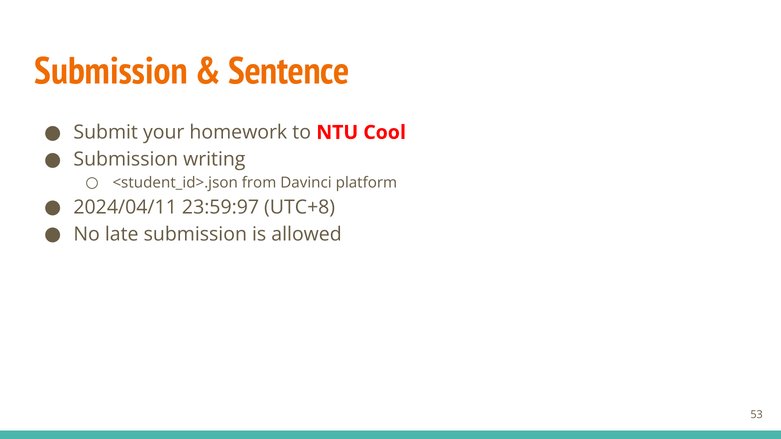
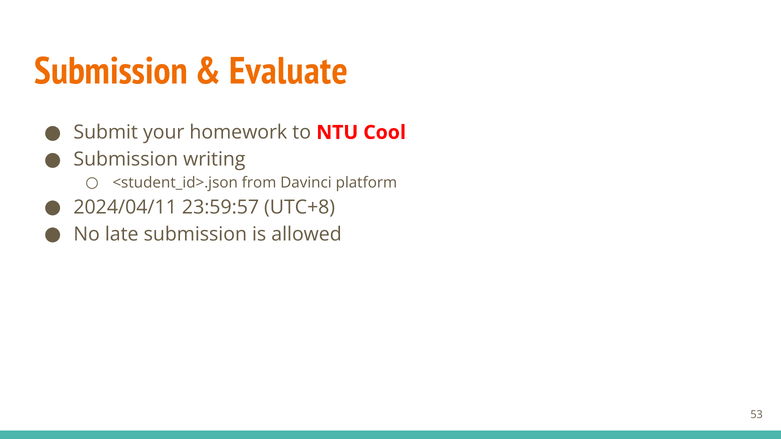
Sentence: Sentence -> Evaluate
23:59:97: 23:59:97 -> 23:59:57
